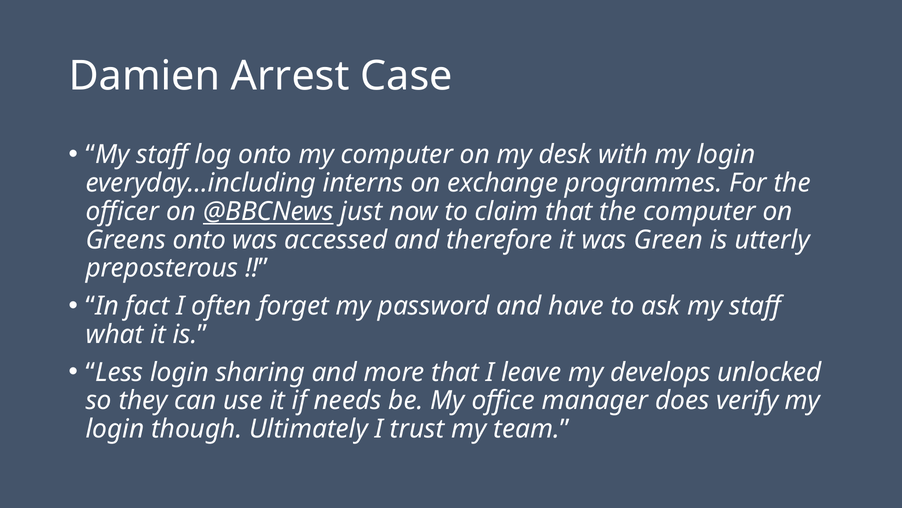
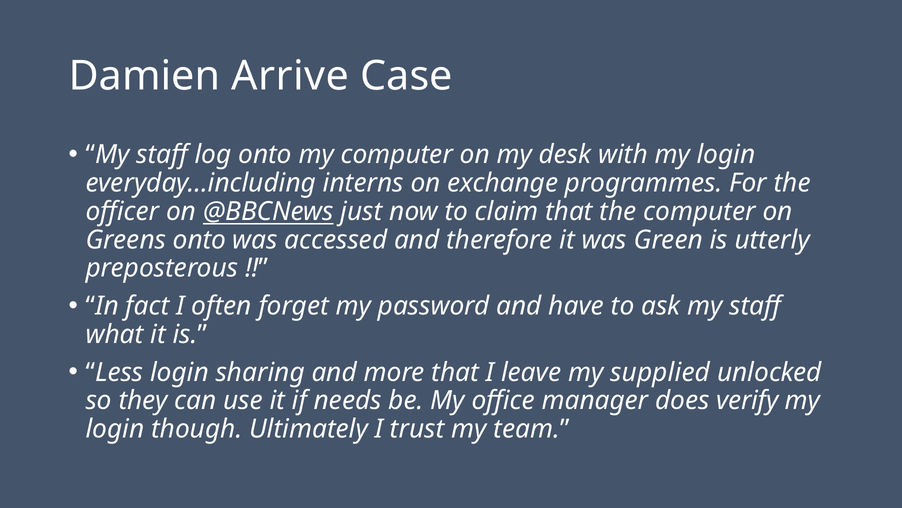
Arrest: Arrest -> Arrive
develops: develops -> supplied
